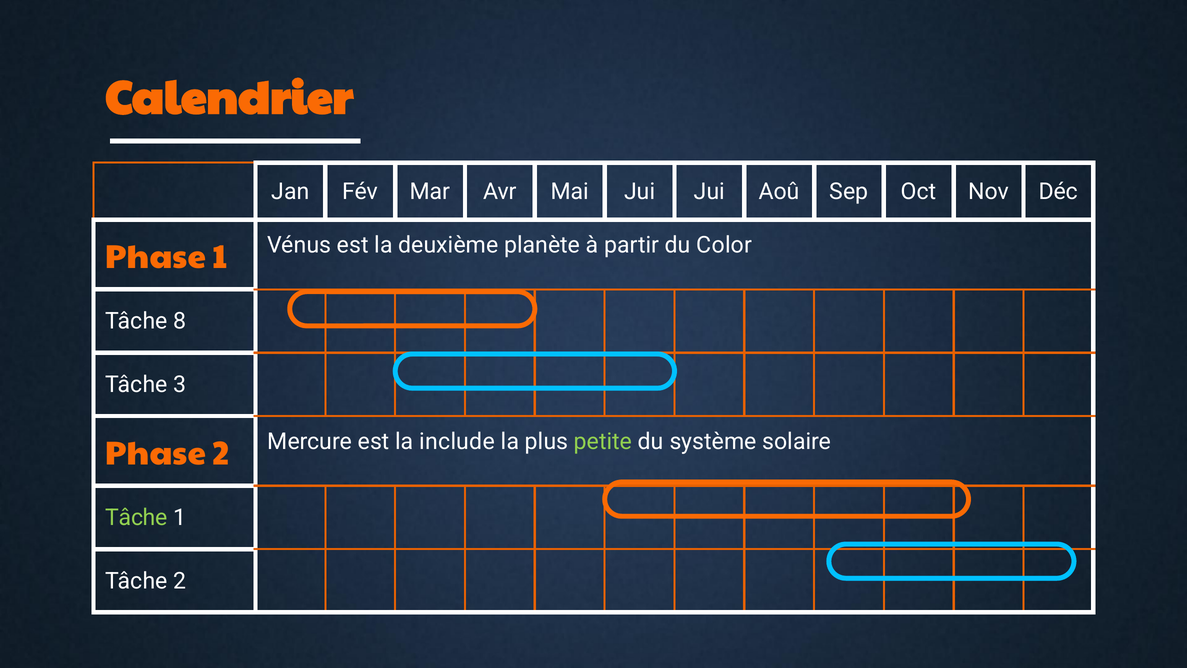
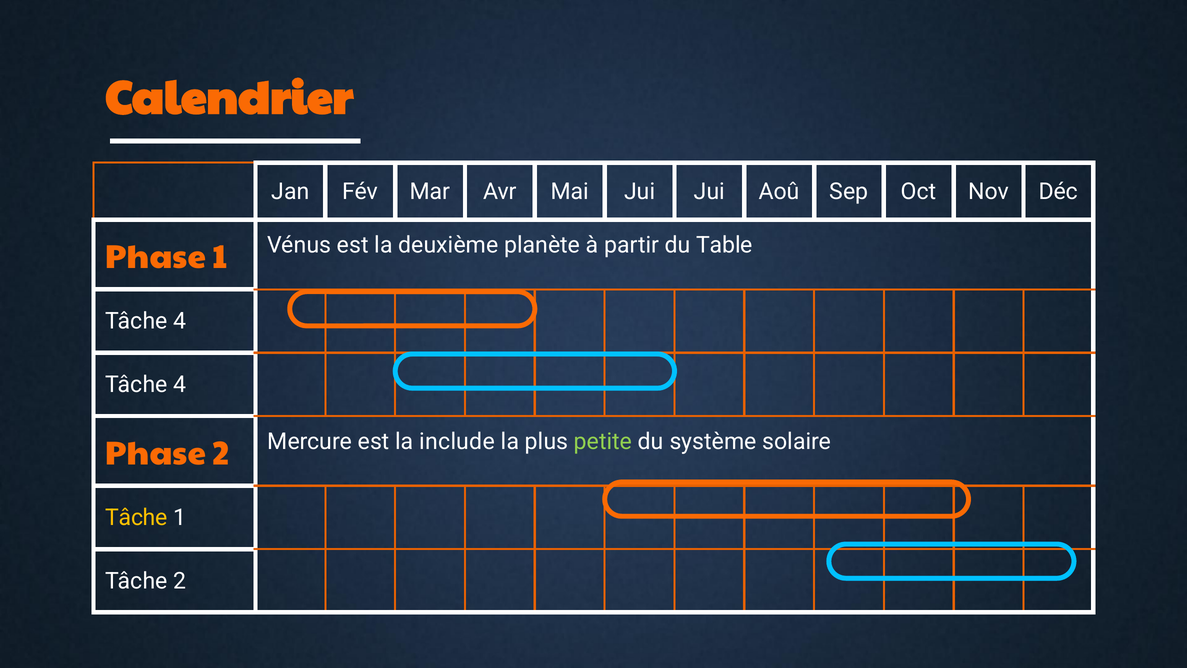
Color: Color -> Table
8 at (180, 321): 8 -> 4
3 at (180, 384): 3 -> 4
Tâche at (136, 518) colour: light green -> yellow
